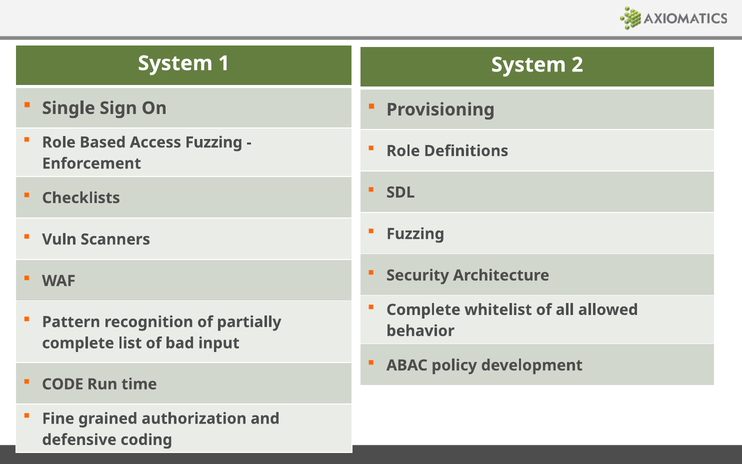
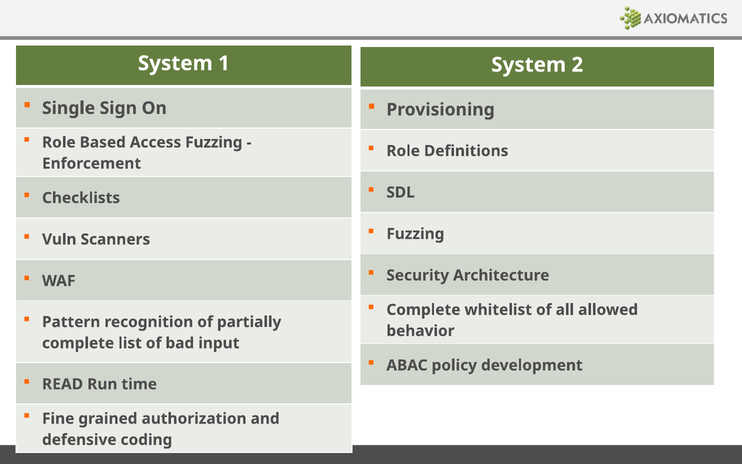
CODE: CODE -> READ
